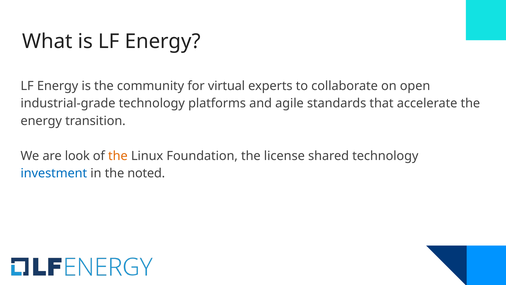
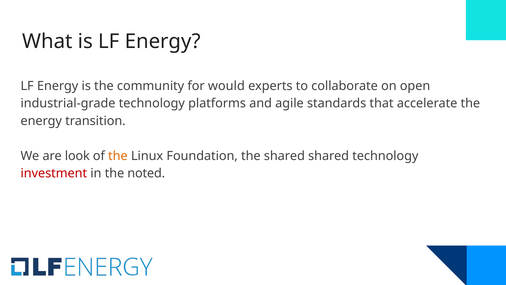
virtual: virtual -> would
the license: license -> shared
investment colour: blue -> red
